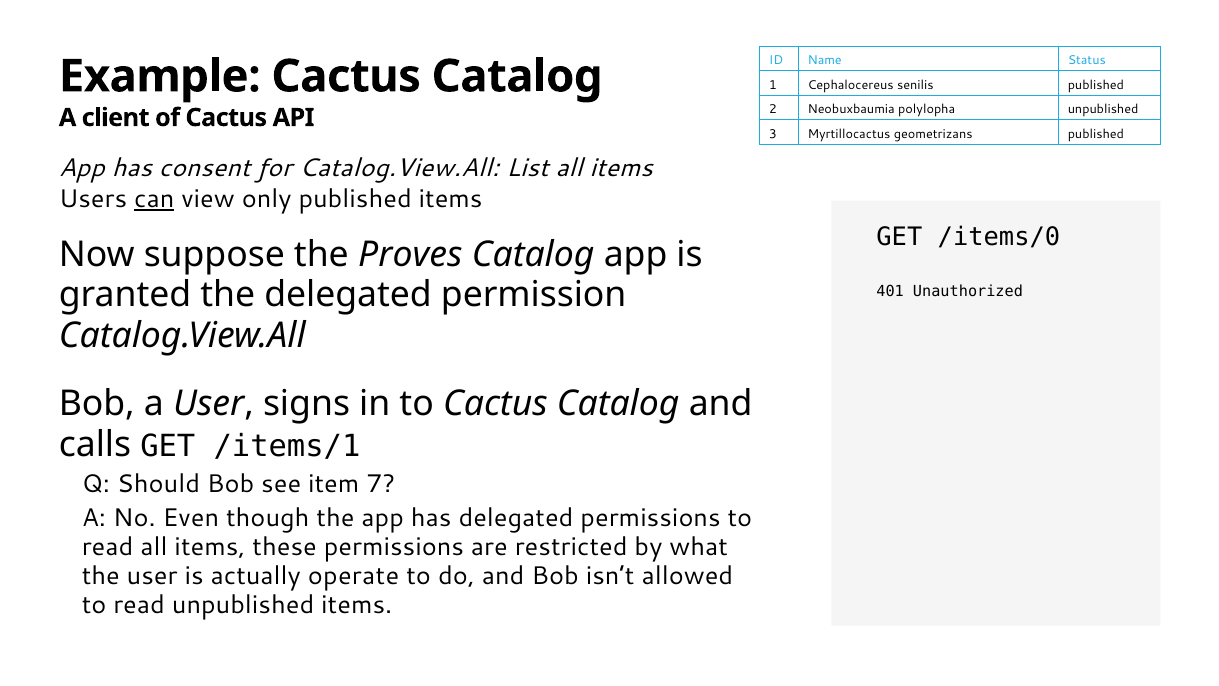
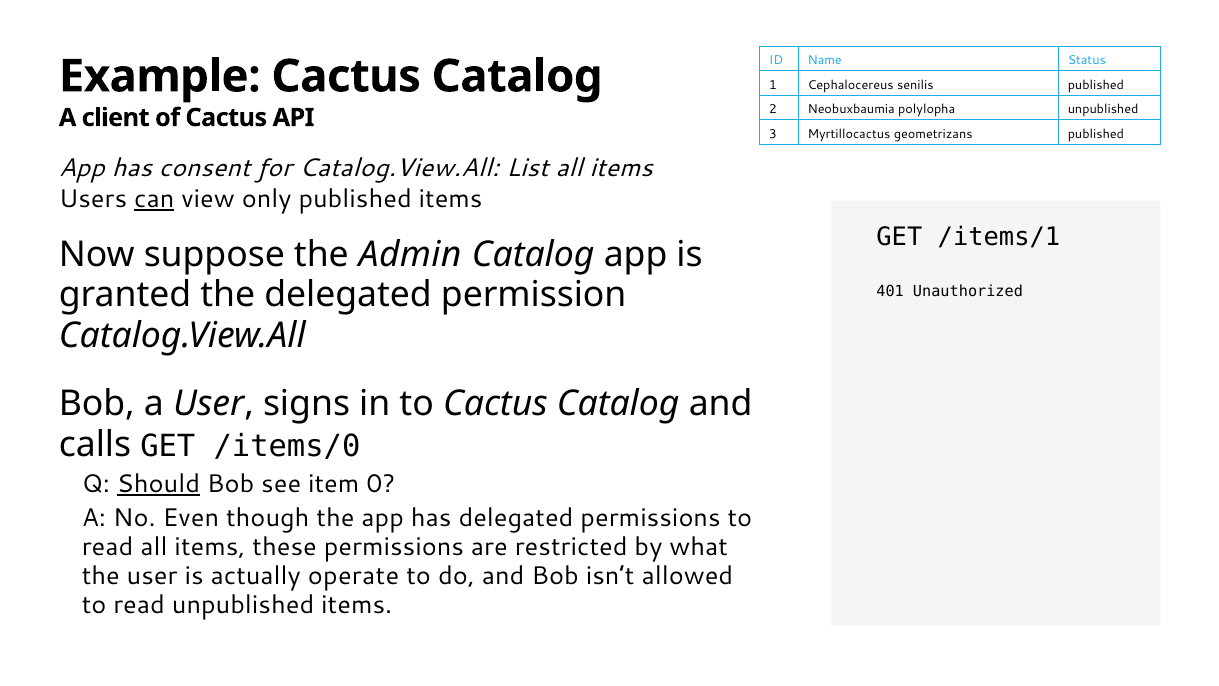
/items/0: /items/0 -> /items/1
Proves: Proves -> Admin
/items/1: /items/1 -> /items/0
Should underline: none -> present
7: 7 -> 0
